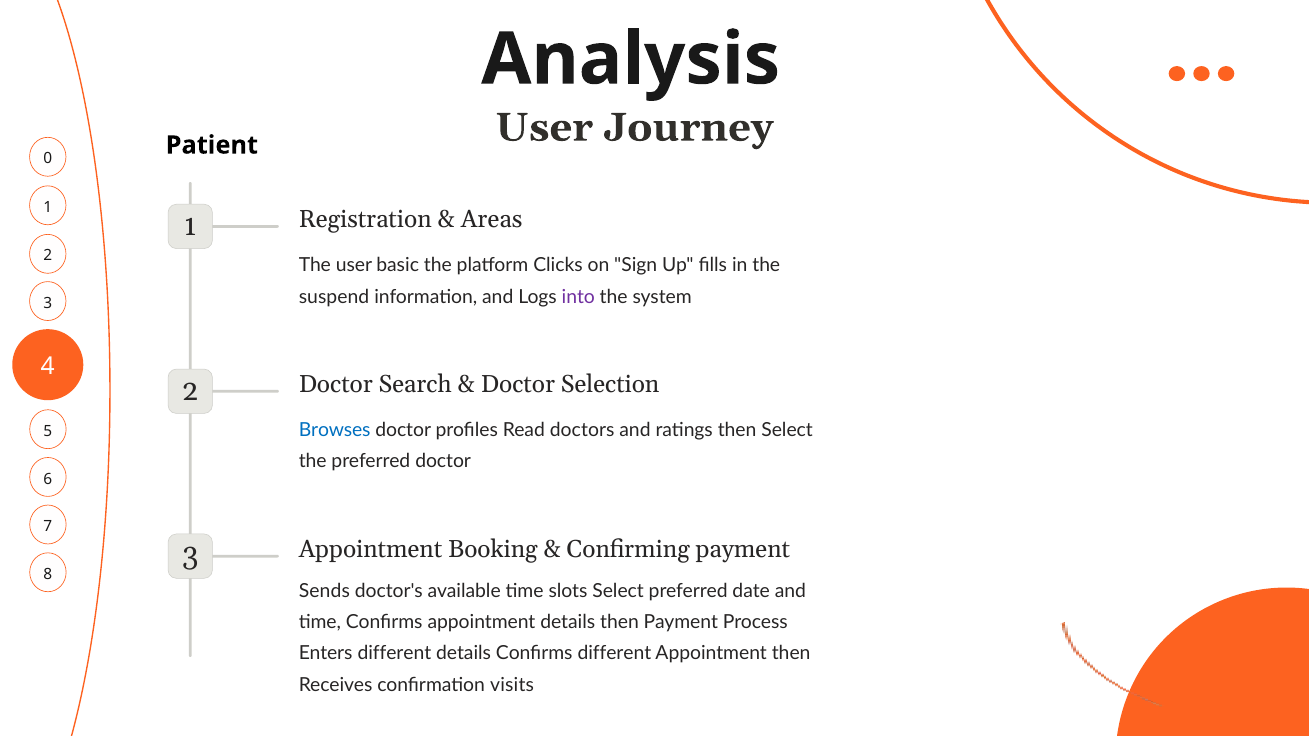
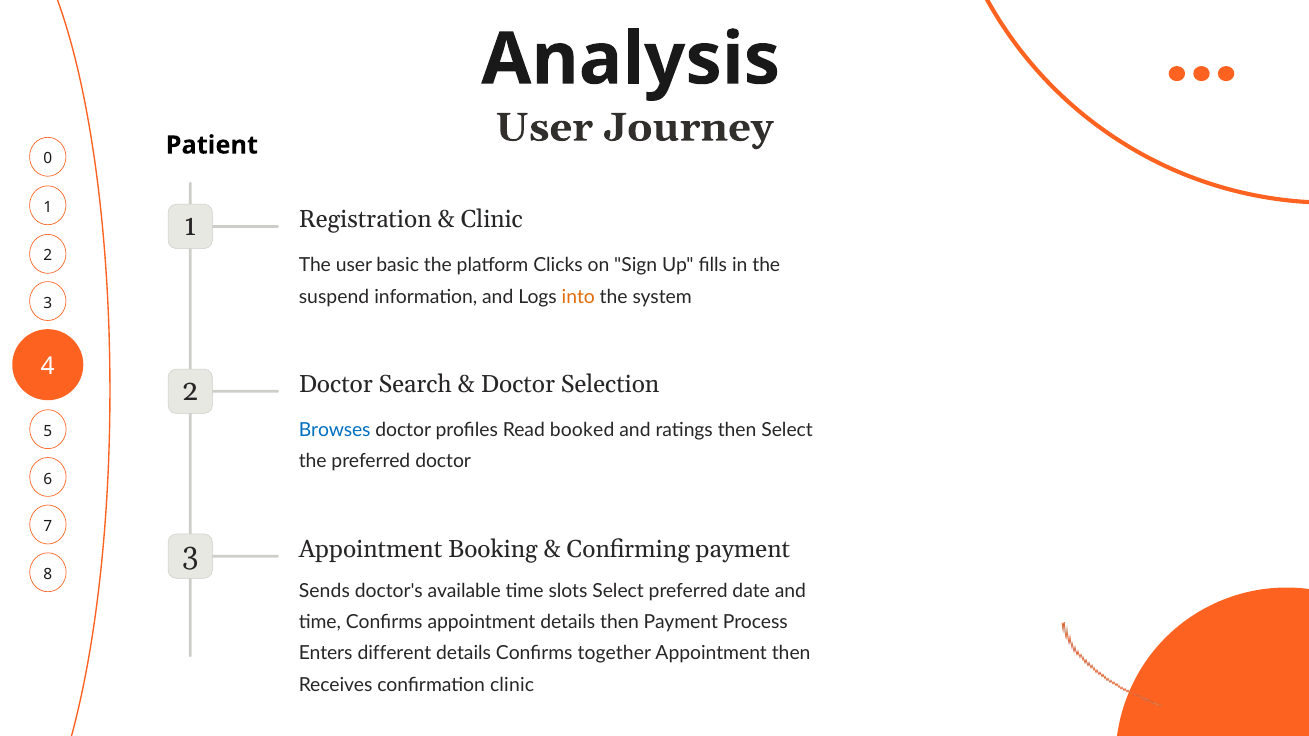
Areas at (492, 220): Areas -> Clinic
into colour: purple -> orange
doctors: doctors -> booked
Confirms different: different -> together
confirmation visits: visits -> clinic
